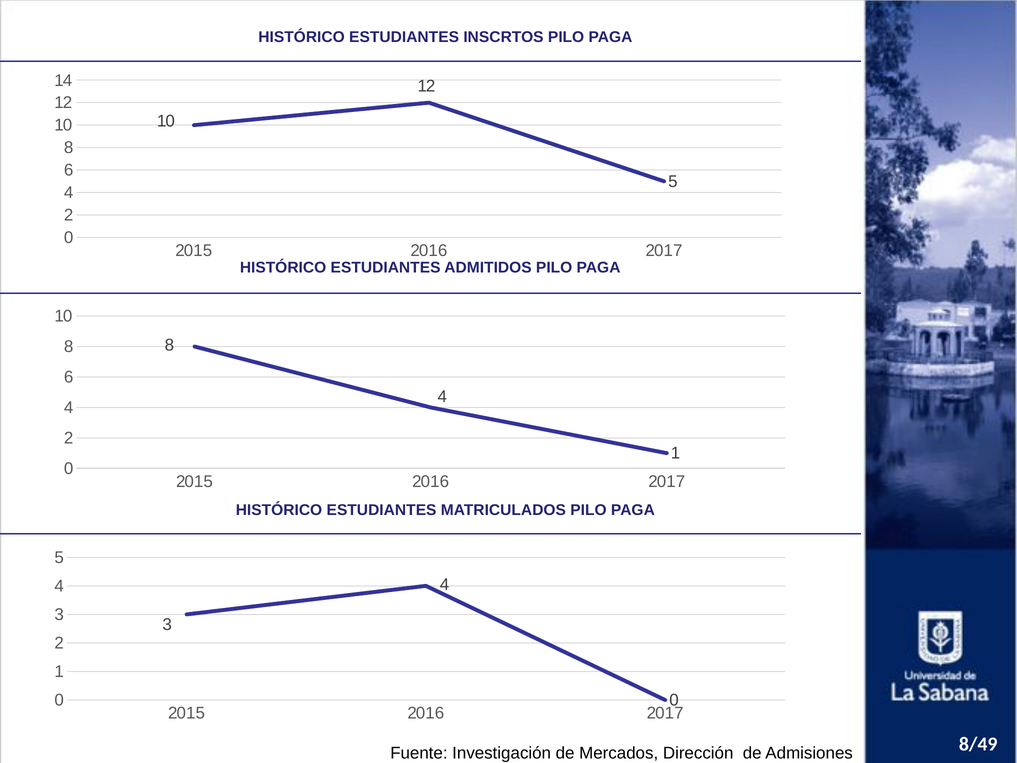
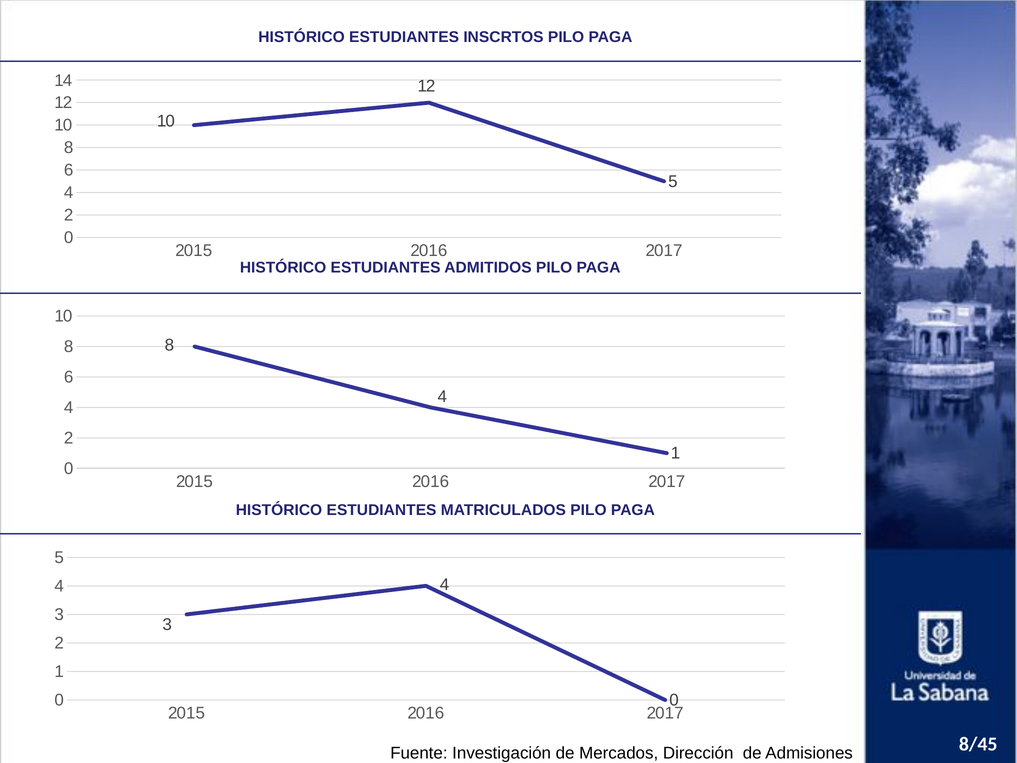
8/49: 8/49 -> 8/45
